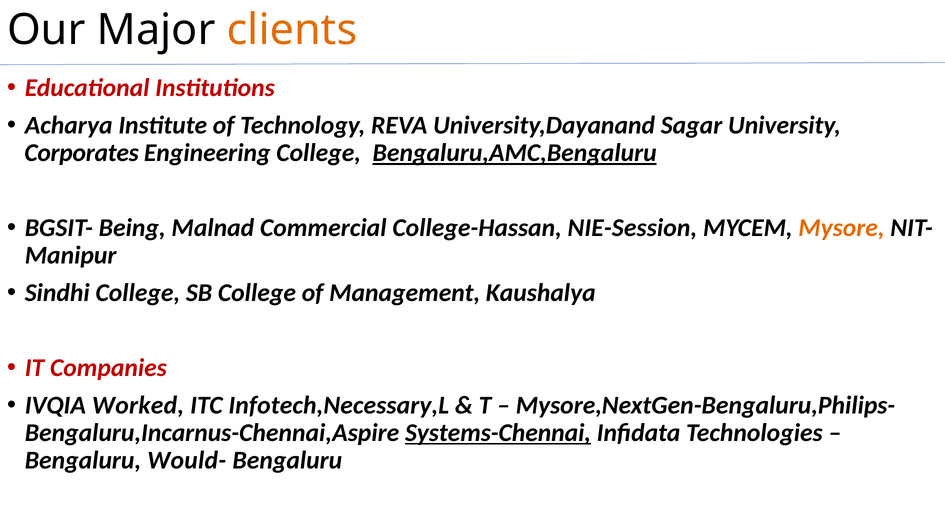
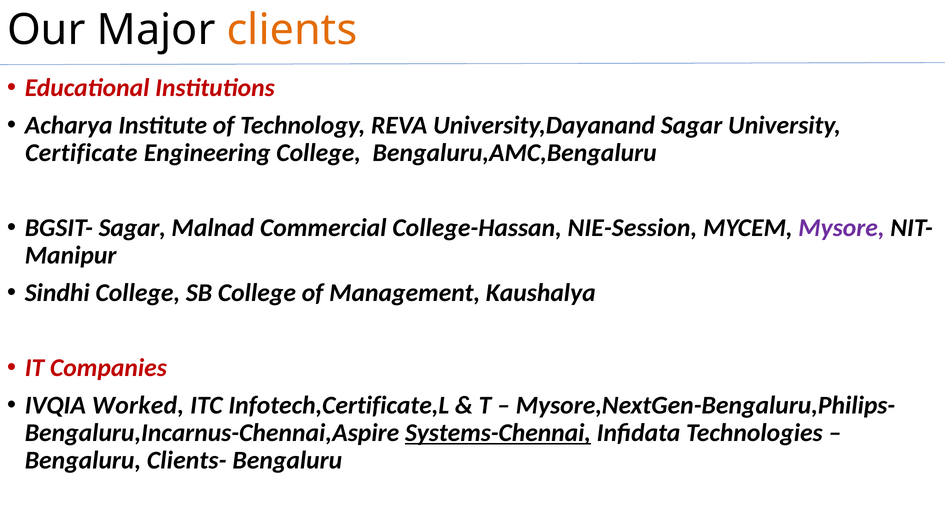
Corporates: Corporates -> Certificate
Bengaluru,AMC,Bengaluru underline: present -> none
BGSIT- Being: Being -> Sagar
Mysore colour: orange -> purple
Infotech,Necessary,L: Infotech,Necessary,L -> Infotech,Certificate,L
Would-: Would- -> Clients-
